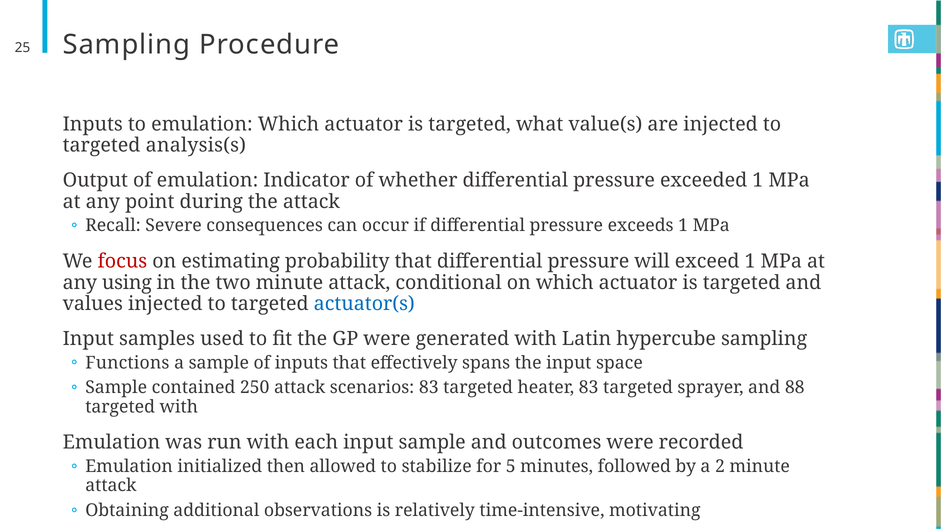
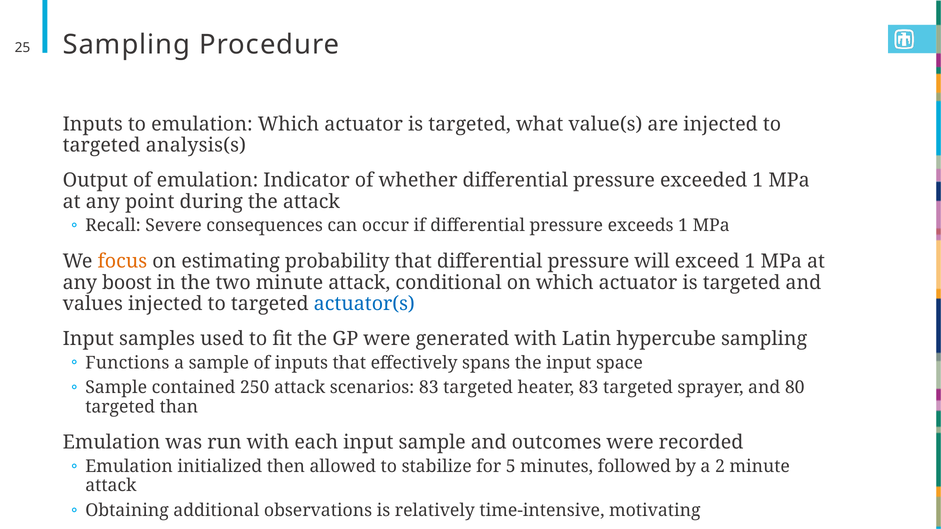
focus colour: red -> orange
using: using -> boost
88: 88 -> 80
targeted with: with -> than
